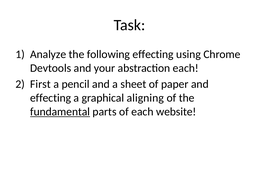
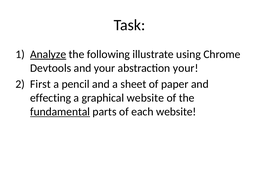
Analyze underline: none -> present
following effecting: effecting -> illustrate
abstraction each: each -> your
graphical aligning: aligning -> website
